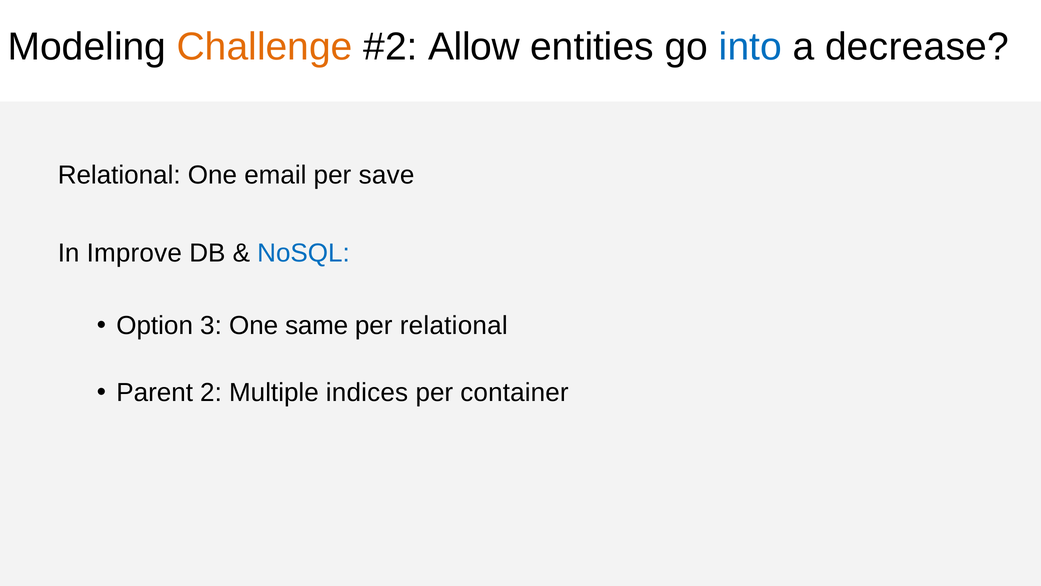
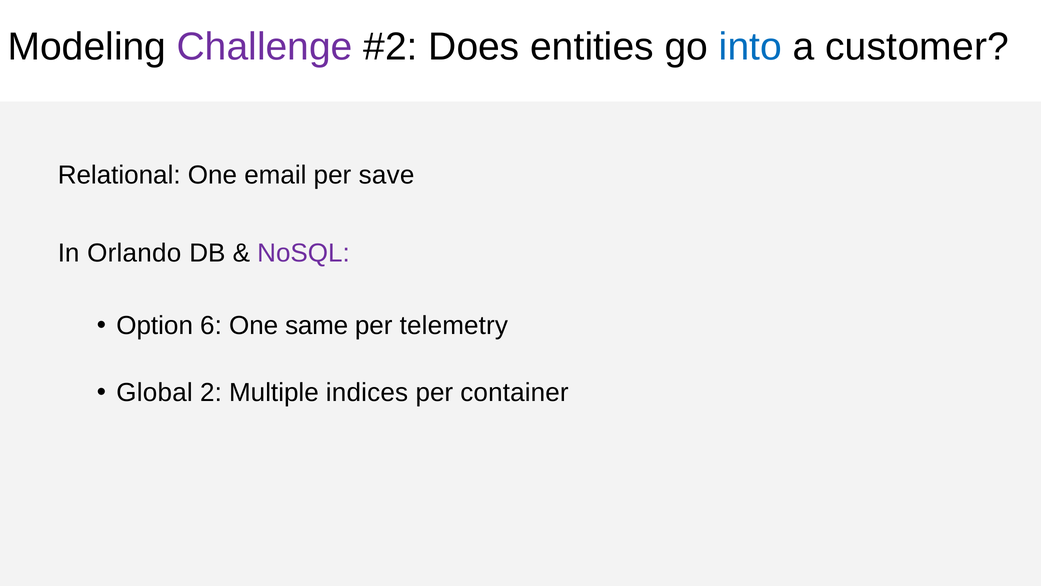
Challenge colour: orange -> purple
Allow: Allow -> Does
decrease: decrease -> customer
Improve: Improve -> Orlando
NoSQL colour: blue -> purple
3: 3 -> 6
per relational: relational -> telemetry
Parent: Parent -> Global
